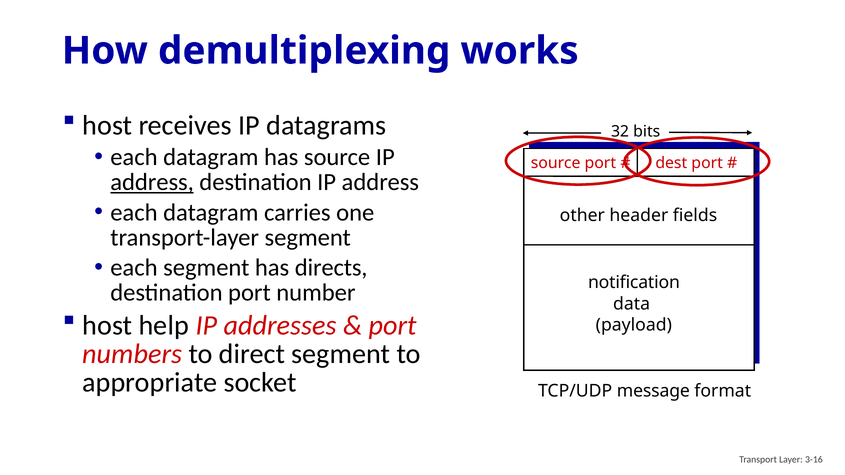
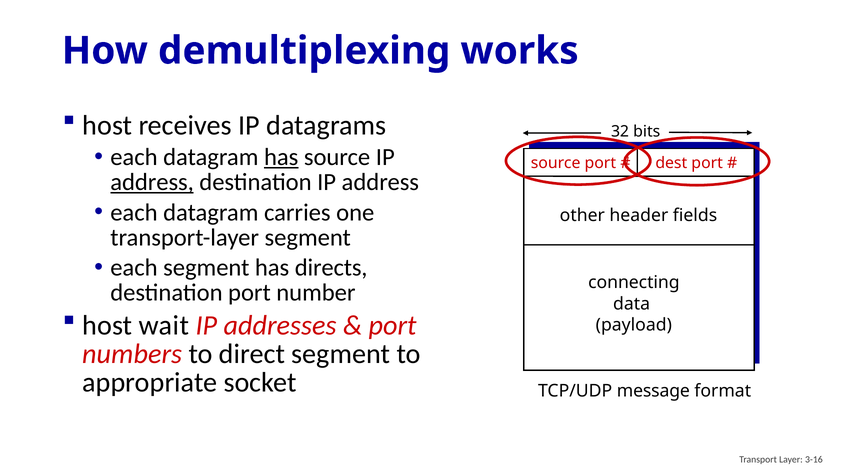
has at (281, 157) underline: none -> present
notification: notification -> connecting
help: help -> wait
